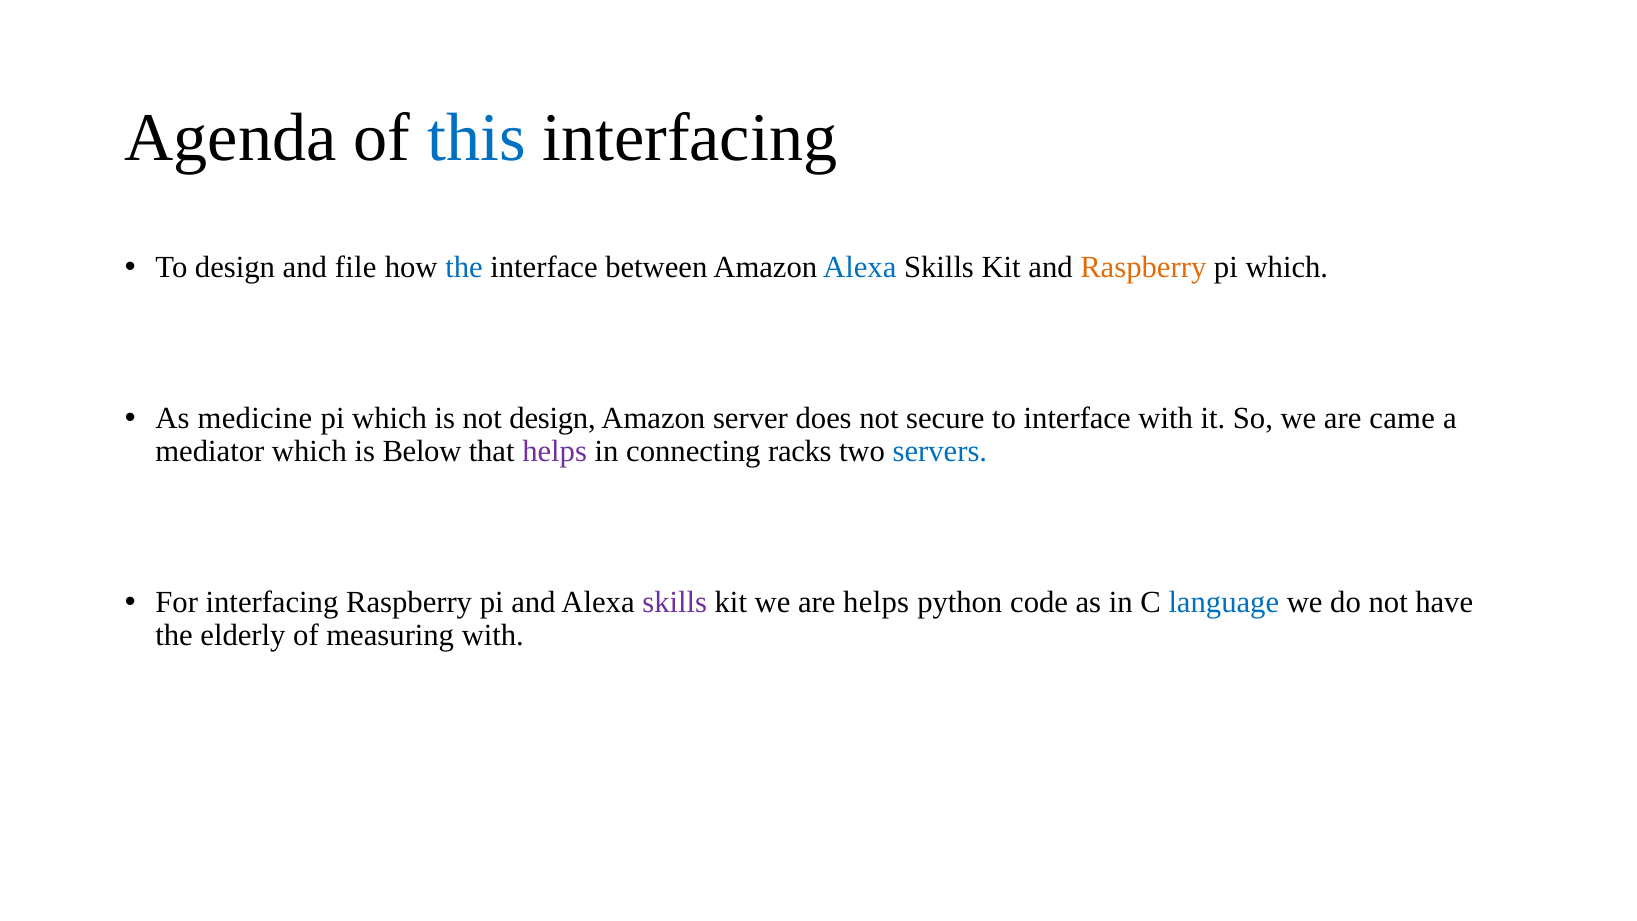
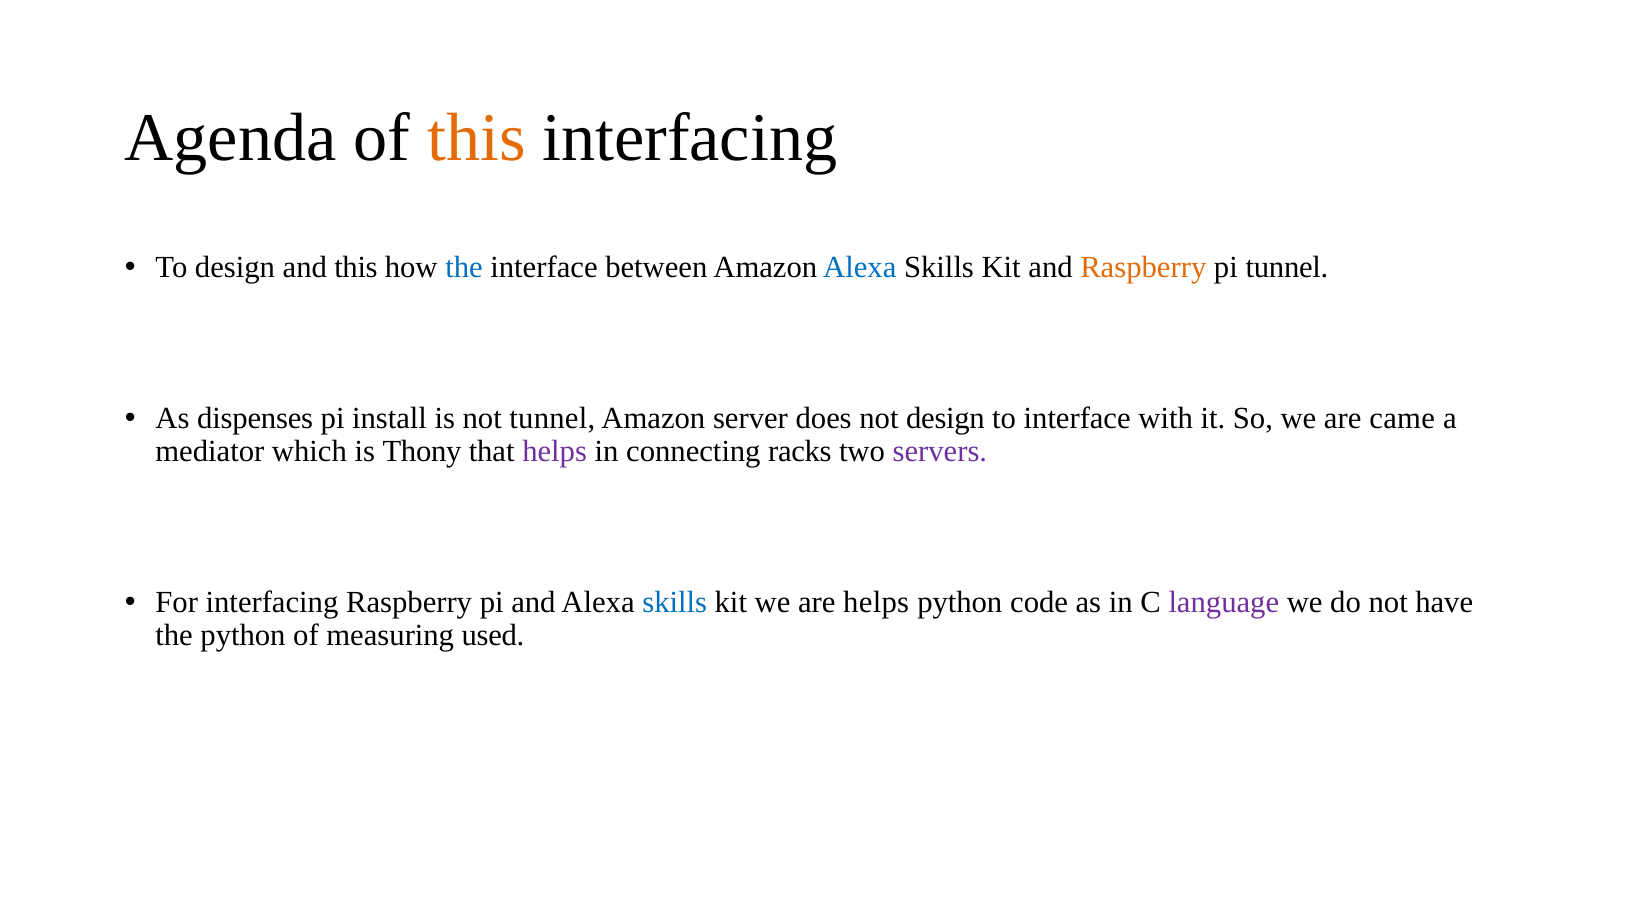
this at (476, 138) colour: blue -> orange
and file: file -> this
which at (1287, 268): which -> tunnel
medicine: medicine -> dispenses
which at (390, 418): which -> install
not design: design -> tunnel
not secure: secure -> design
Below: Below -> Thony
servers colour: blue -> purple
skills at (675, 602) colour: purple -> blue
language colour: blue -> purple
the elderly: elderly -> python
measuring with: with -> used
